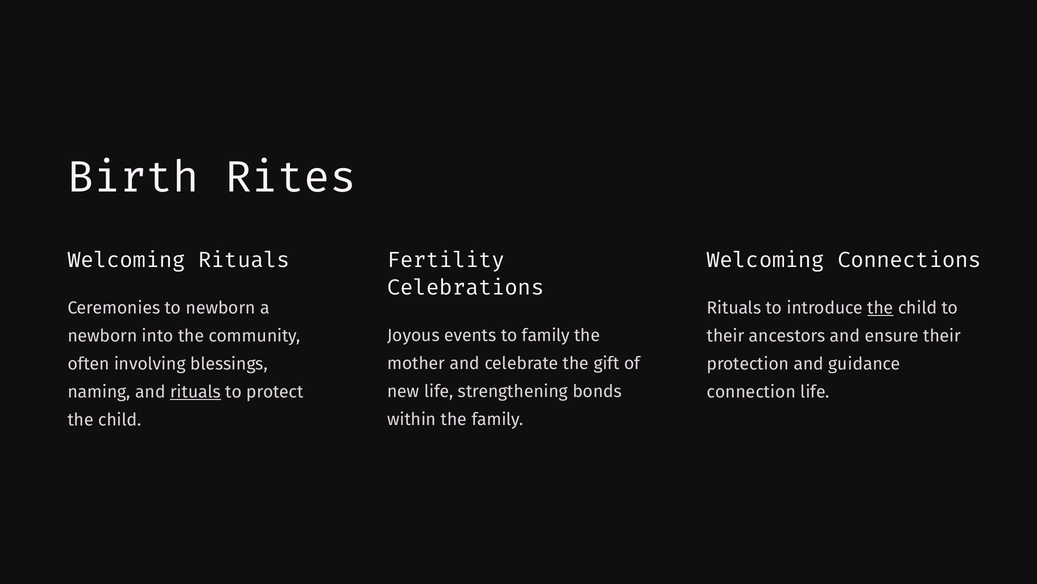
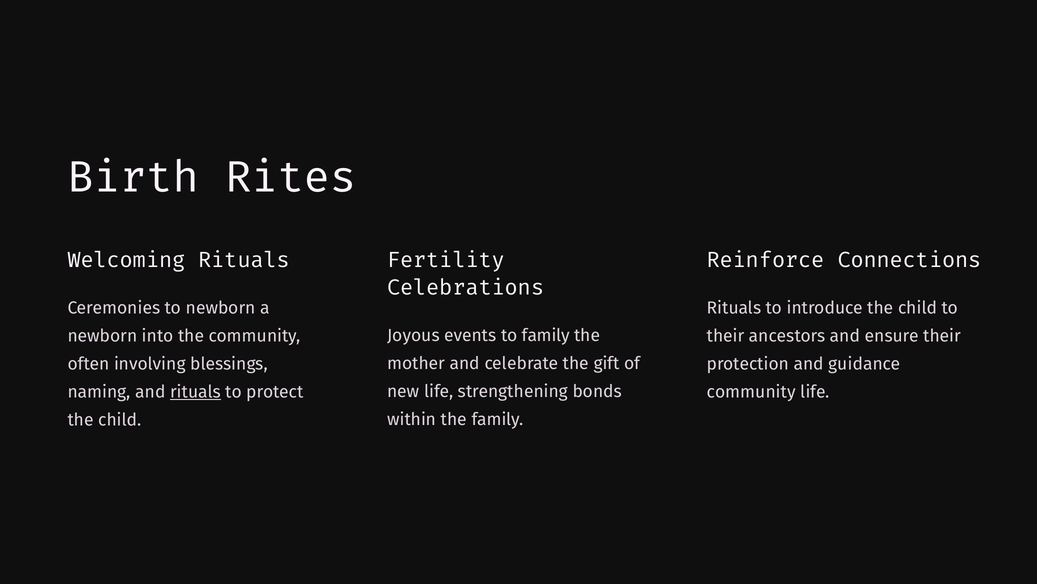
Welcoming at (766, 260): Welcoming -> Reinforce
the at (880, 308) underline: present -> none
connection at (751, 392): connection -> community
